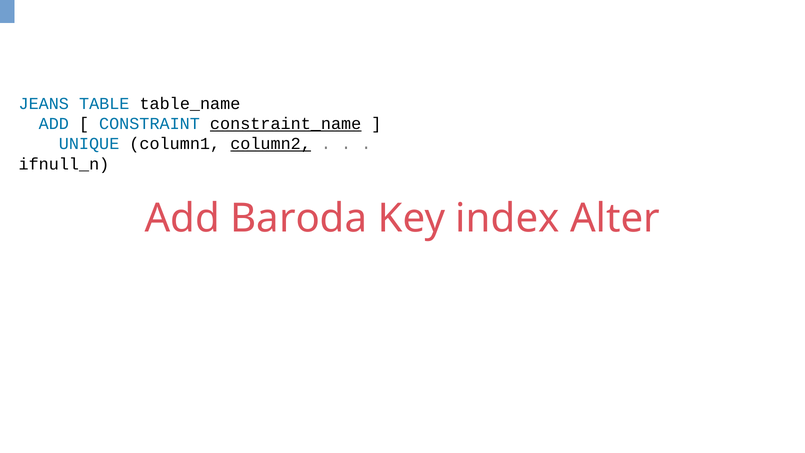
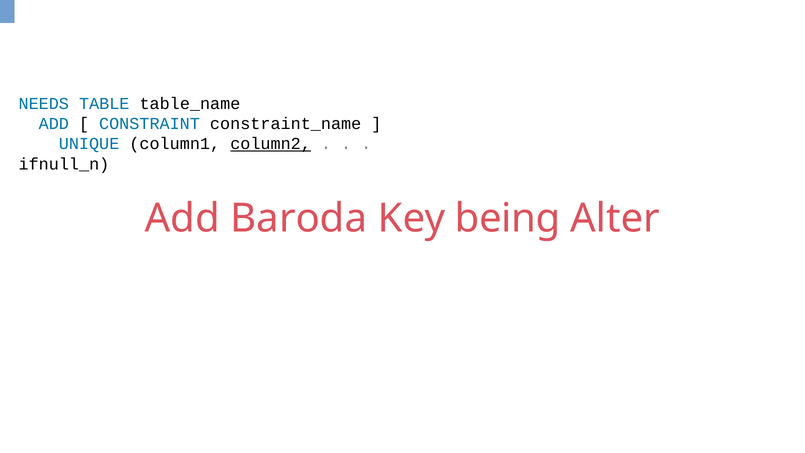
JEANS: JEANS -> NEEDS
constraint_name underline: present -> none
index: index -> being
